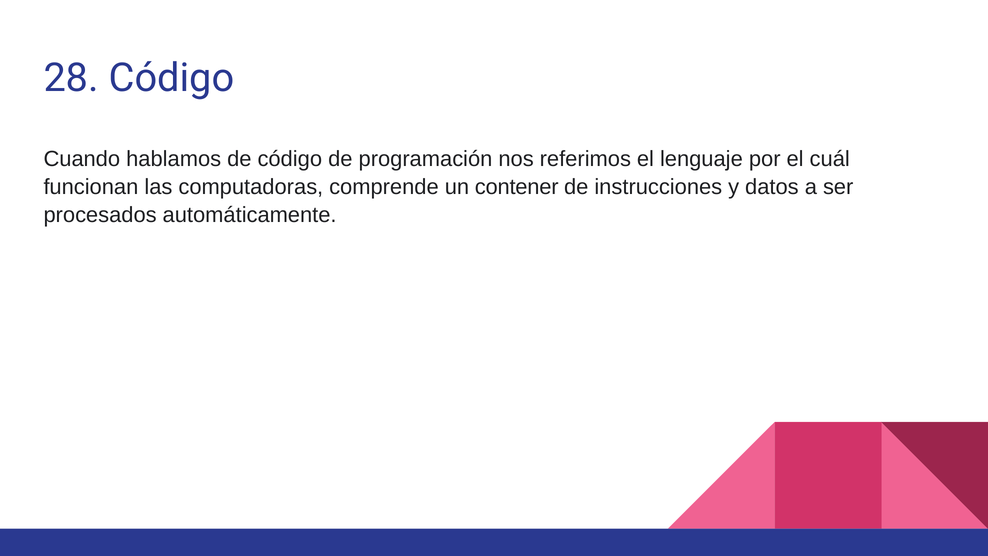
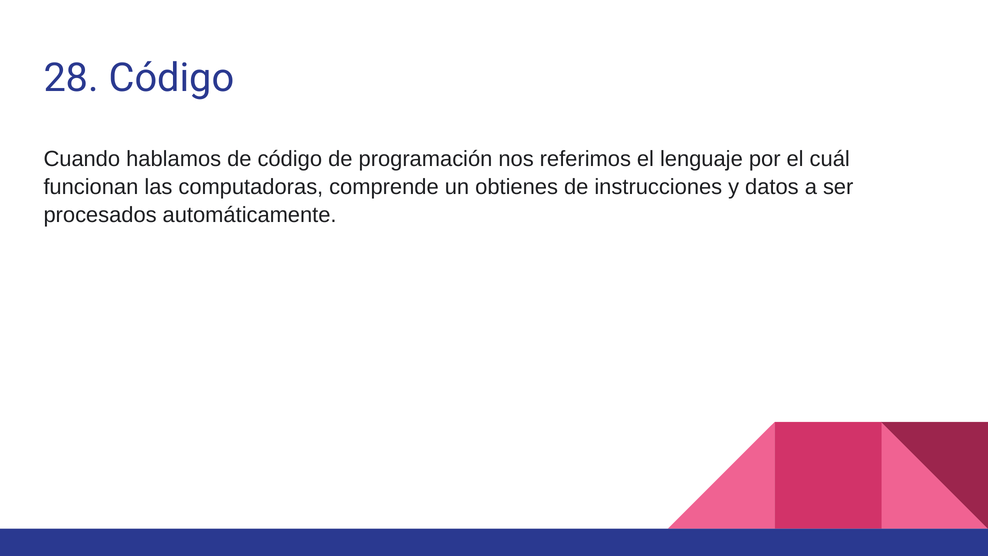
contener: contener -> obtienes
